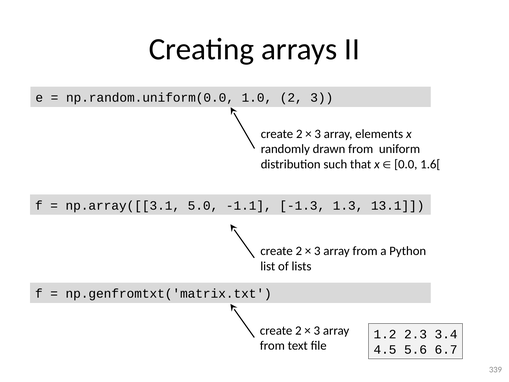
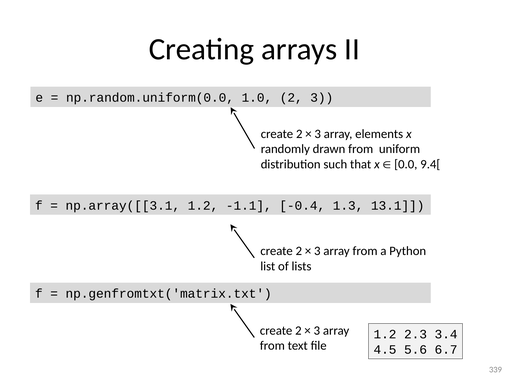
1.6[: 1.6[ -> 9.4[
np.array([[3.1 5.0: 5.0 -> 1.2
-1.3: -1.3 -> -0.4
